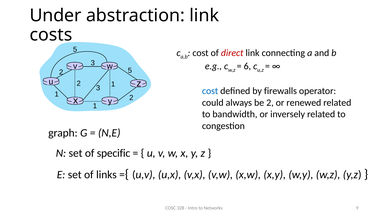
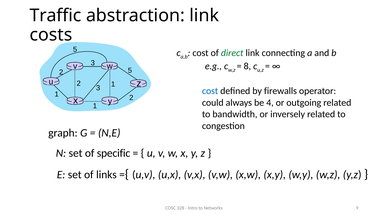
Under: Under -> Traffic
direct colour: red -> green
6: 6 -> 8
be 2: 2 -> 4
renewed: renewed -> outgoing
